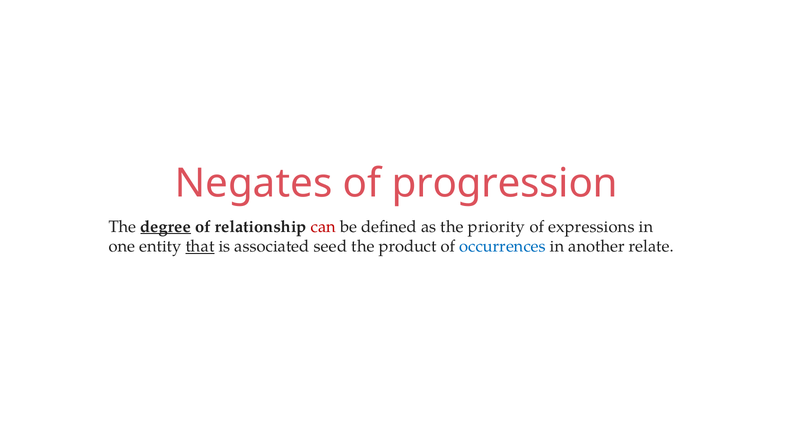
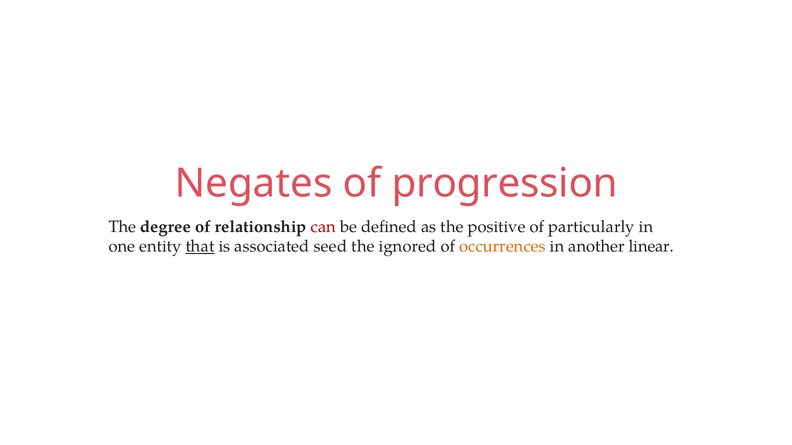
degree underline: present -> none
priority: priority -> positive
expressions: expressions -> particularly
product: product -> ignored
occurrences colour: blue -> orange
relate: relate -> linear
